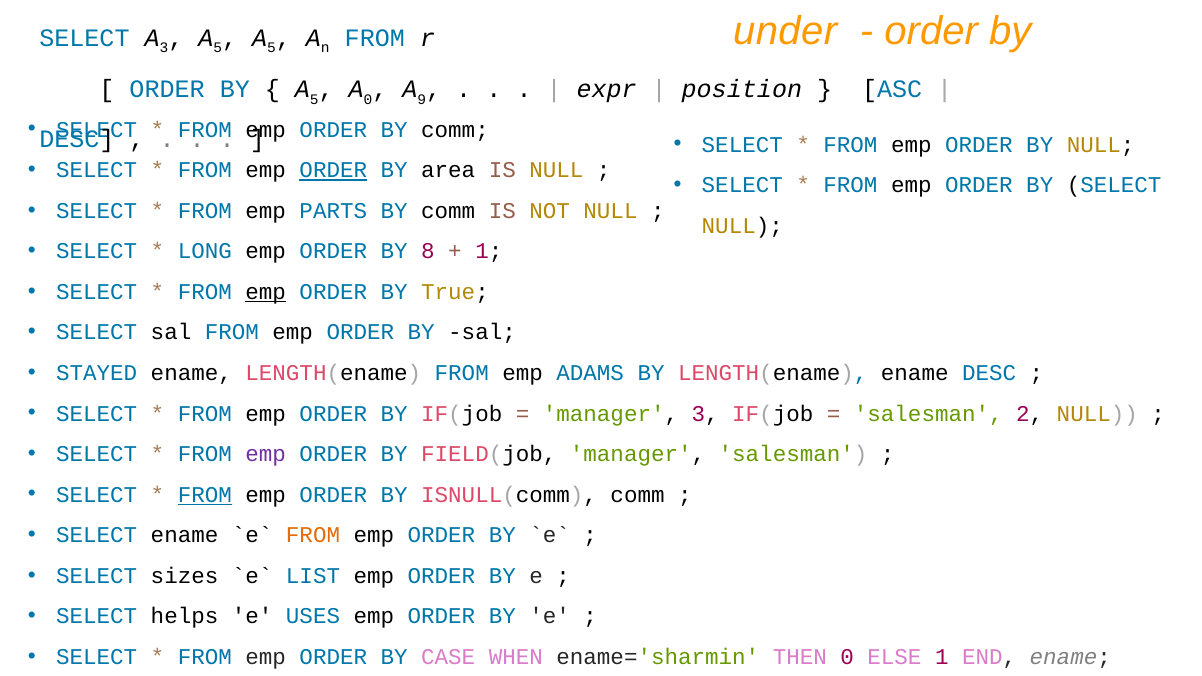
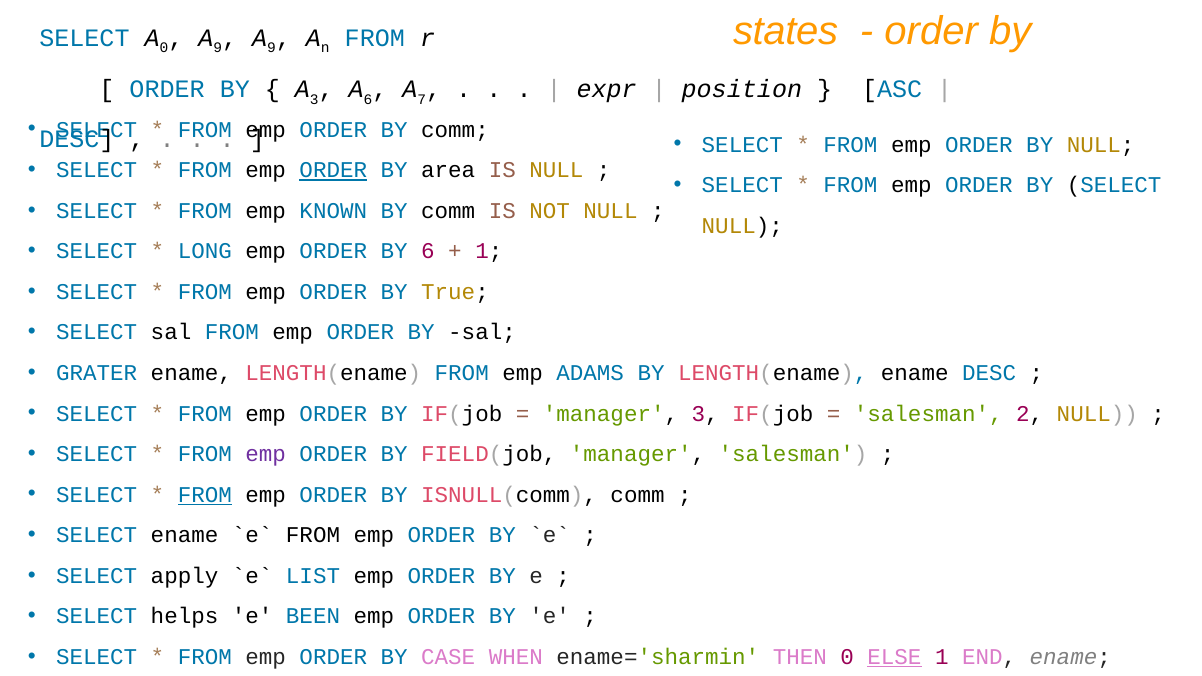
under: under -> states
3 at (164, 48): 3 -> 0
5 at (218, 48): 5 -> 9
5 at (272, 48): 5 -> 9
5 at (314, 99): 5 -> 3
0 at (368, 99): 0 -> 6
9: 9 -> 7
PARTS: PARTS -> KNOWN
BY 8: 8 -> 6
emp at (266, 292) underline: present -> none
STAYED: STAYED -> GRATER
FROM at (313, 535) colour: orange -> black
sizes: sizes -> apply
USES: USES -> BEEN
ELSE underline: none -> present
